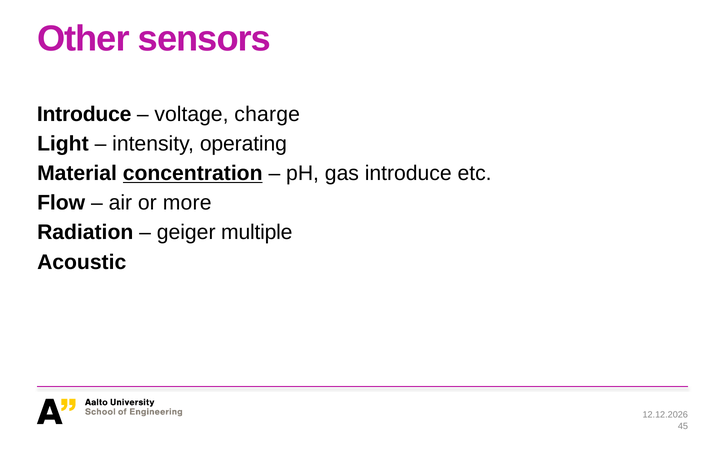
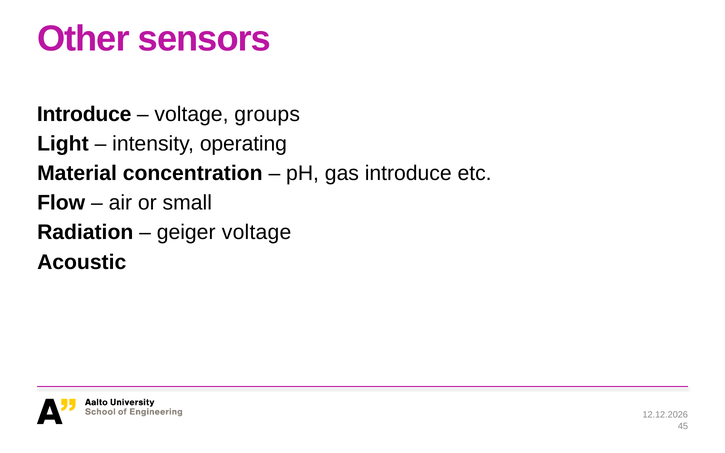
charge: charge -> groups
concentration underline: present -> none
more: more -> small
geiger multiple: multiple -> voltage
